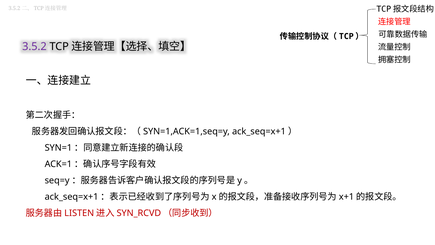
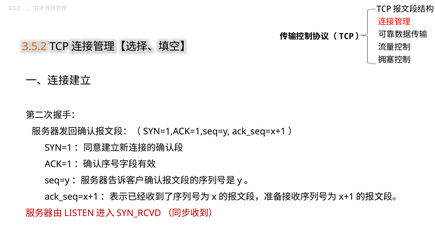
3.5.2 colour: purple -> orange
